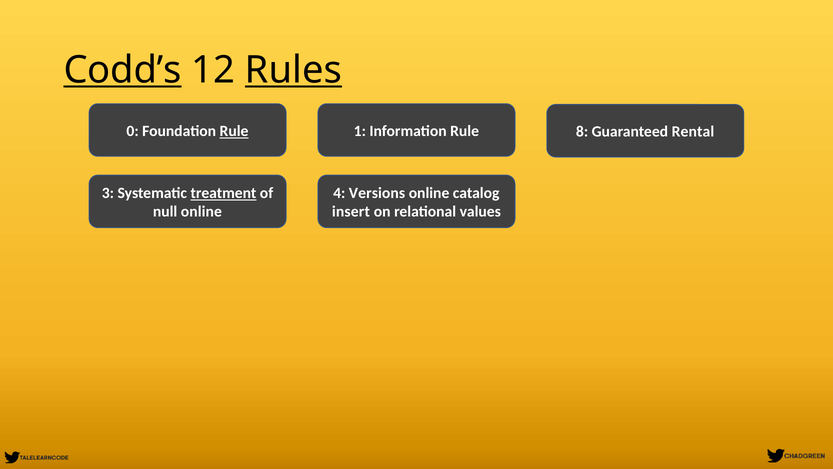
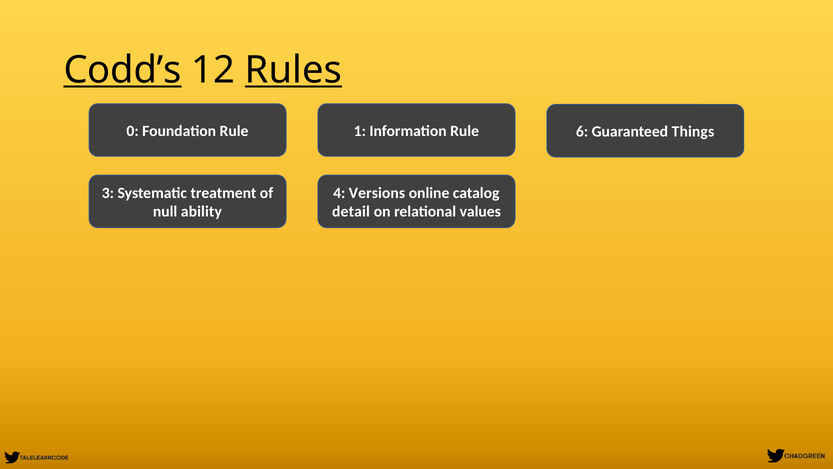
Rule at (234, 131) underline: present -> none
8: 8 -> 6
Rental: Rental -> Things
treatment underline: present -> none
null online: online -> ability
insert: insert -> detail
